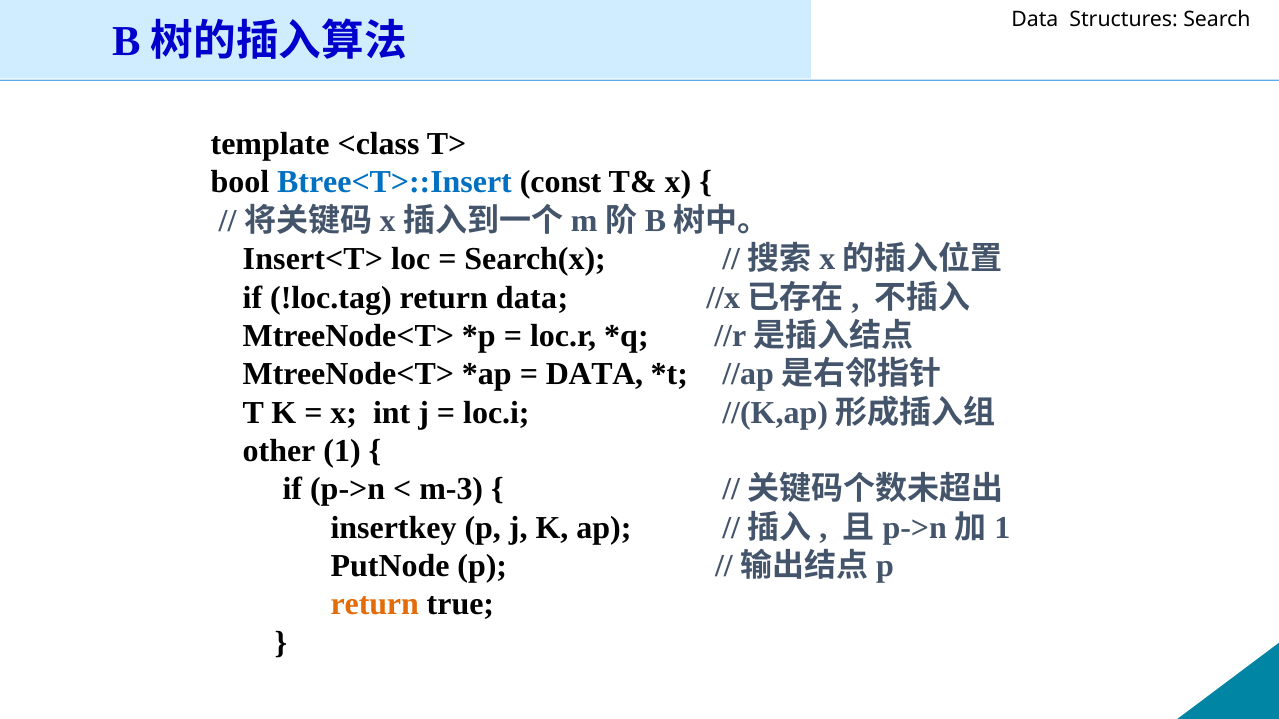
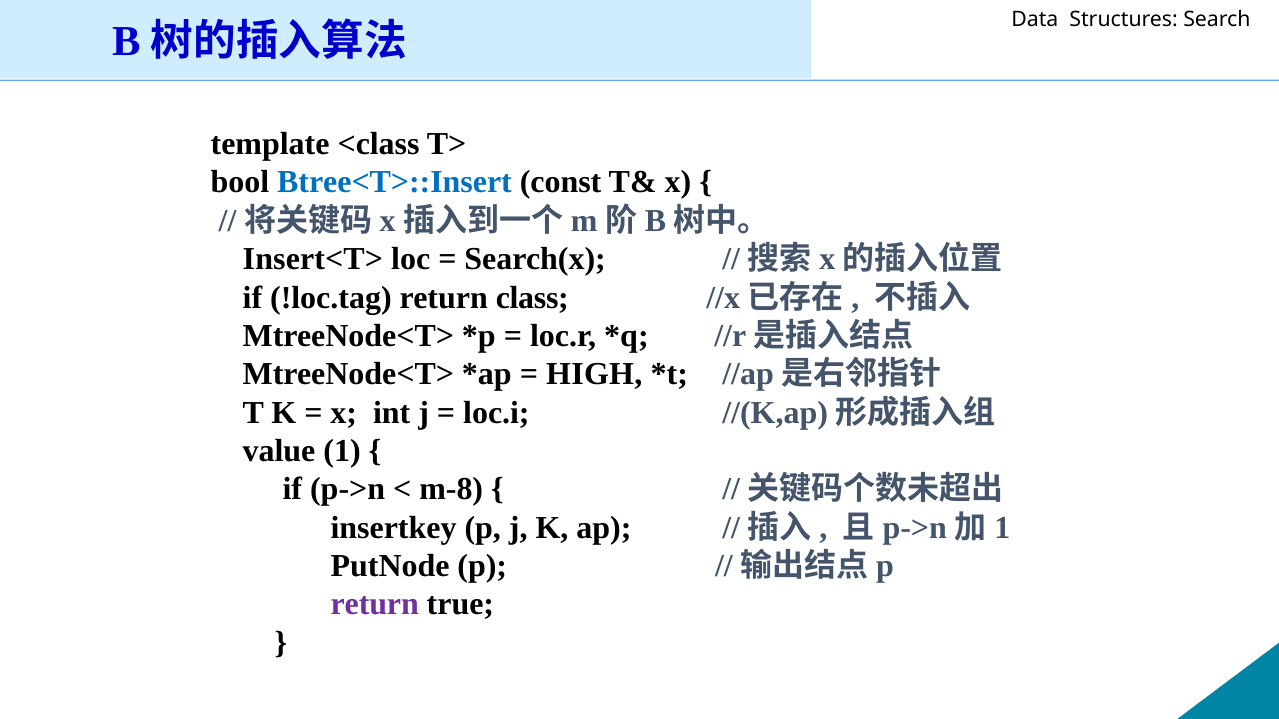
return data: data -> class
DATA at (595, 374): DATA -> HIGH
other: other -> value
m-3: m-3 -> m-8
return at (375, 605) colour: orange -> purple
